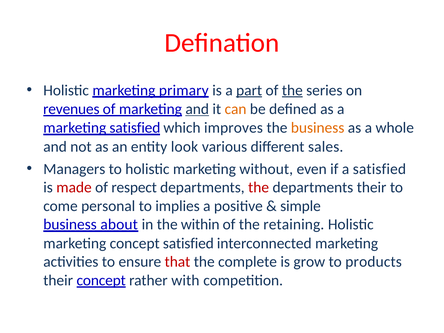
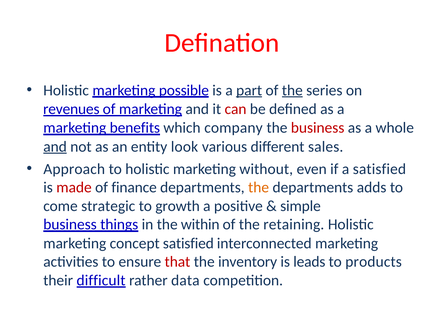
primary: primary -> possible
and at (197, 109) underline: present -> none
can colour: orange -> red
marketing satisfied: satisfied -> benefits
improves: improves -> company
business at (318, 128) colour: orange -> red
and at (55, 147) underline: none -> present
Managers: Managers -> Approach
respect: respect -> finance
the at (259, 188) colour: red -> orange
departments their: their -> adds
personal: personal -> strategic
implies: implies -> growth
about: about -> things
complete: complete -> inventory
grow: grow -> leads
their concept: concept -> difficult
with: with -> data
